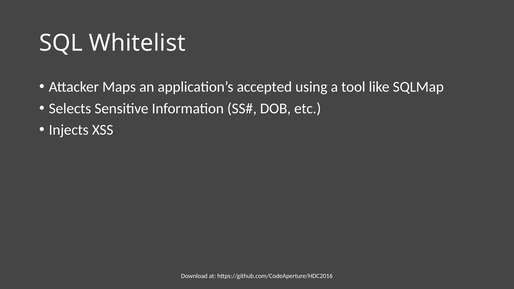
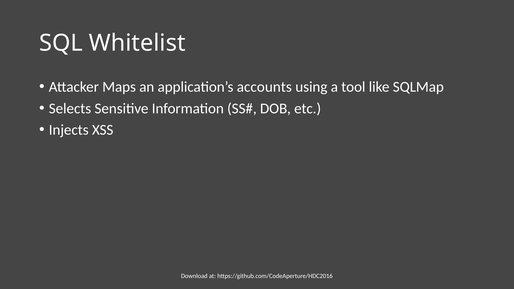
accepted: accepted -> accounts
